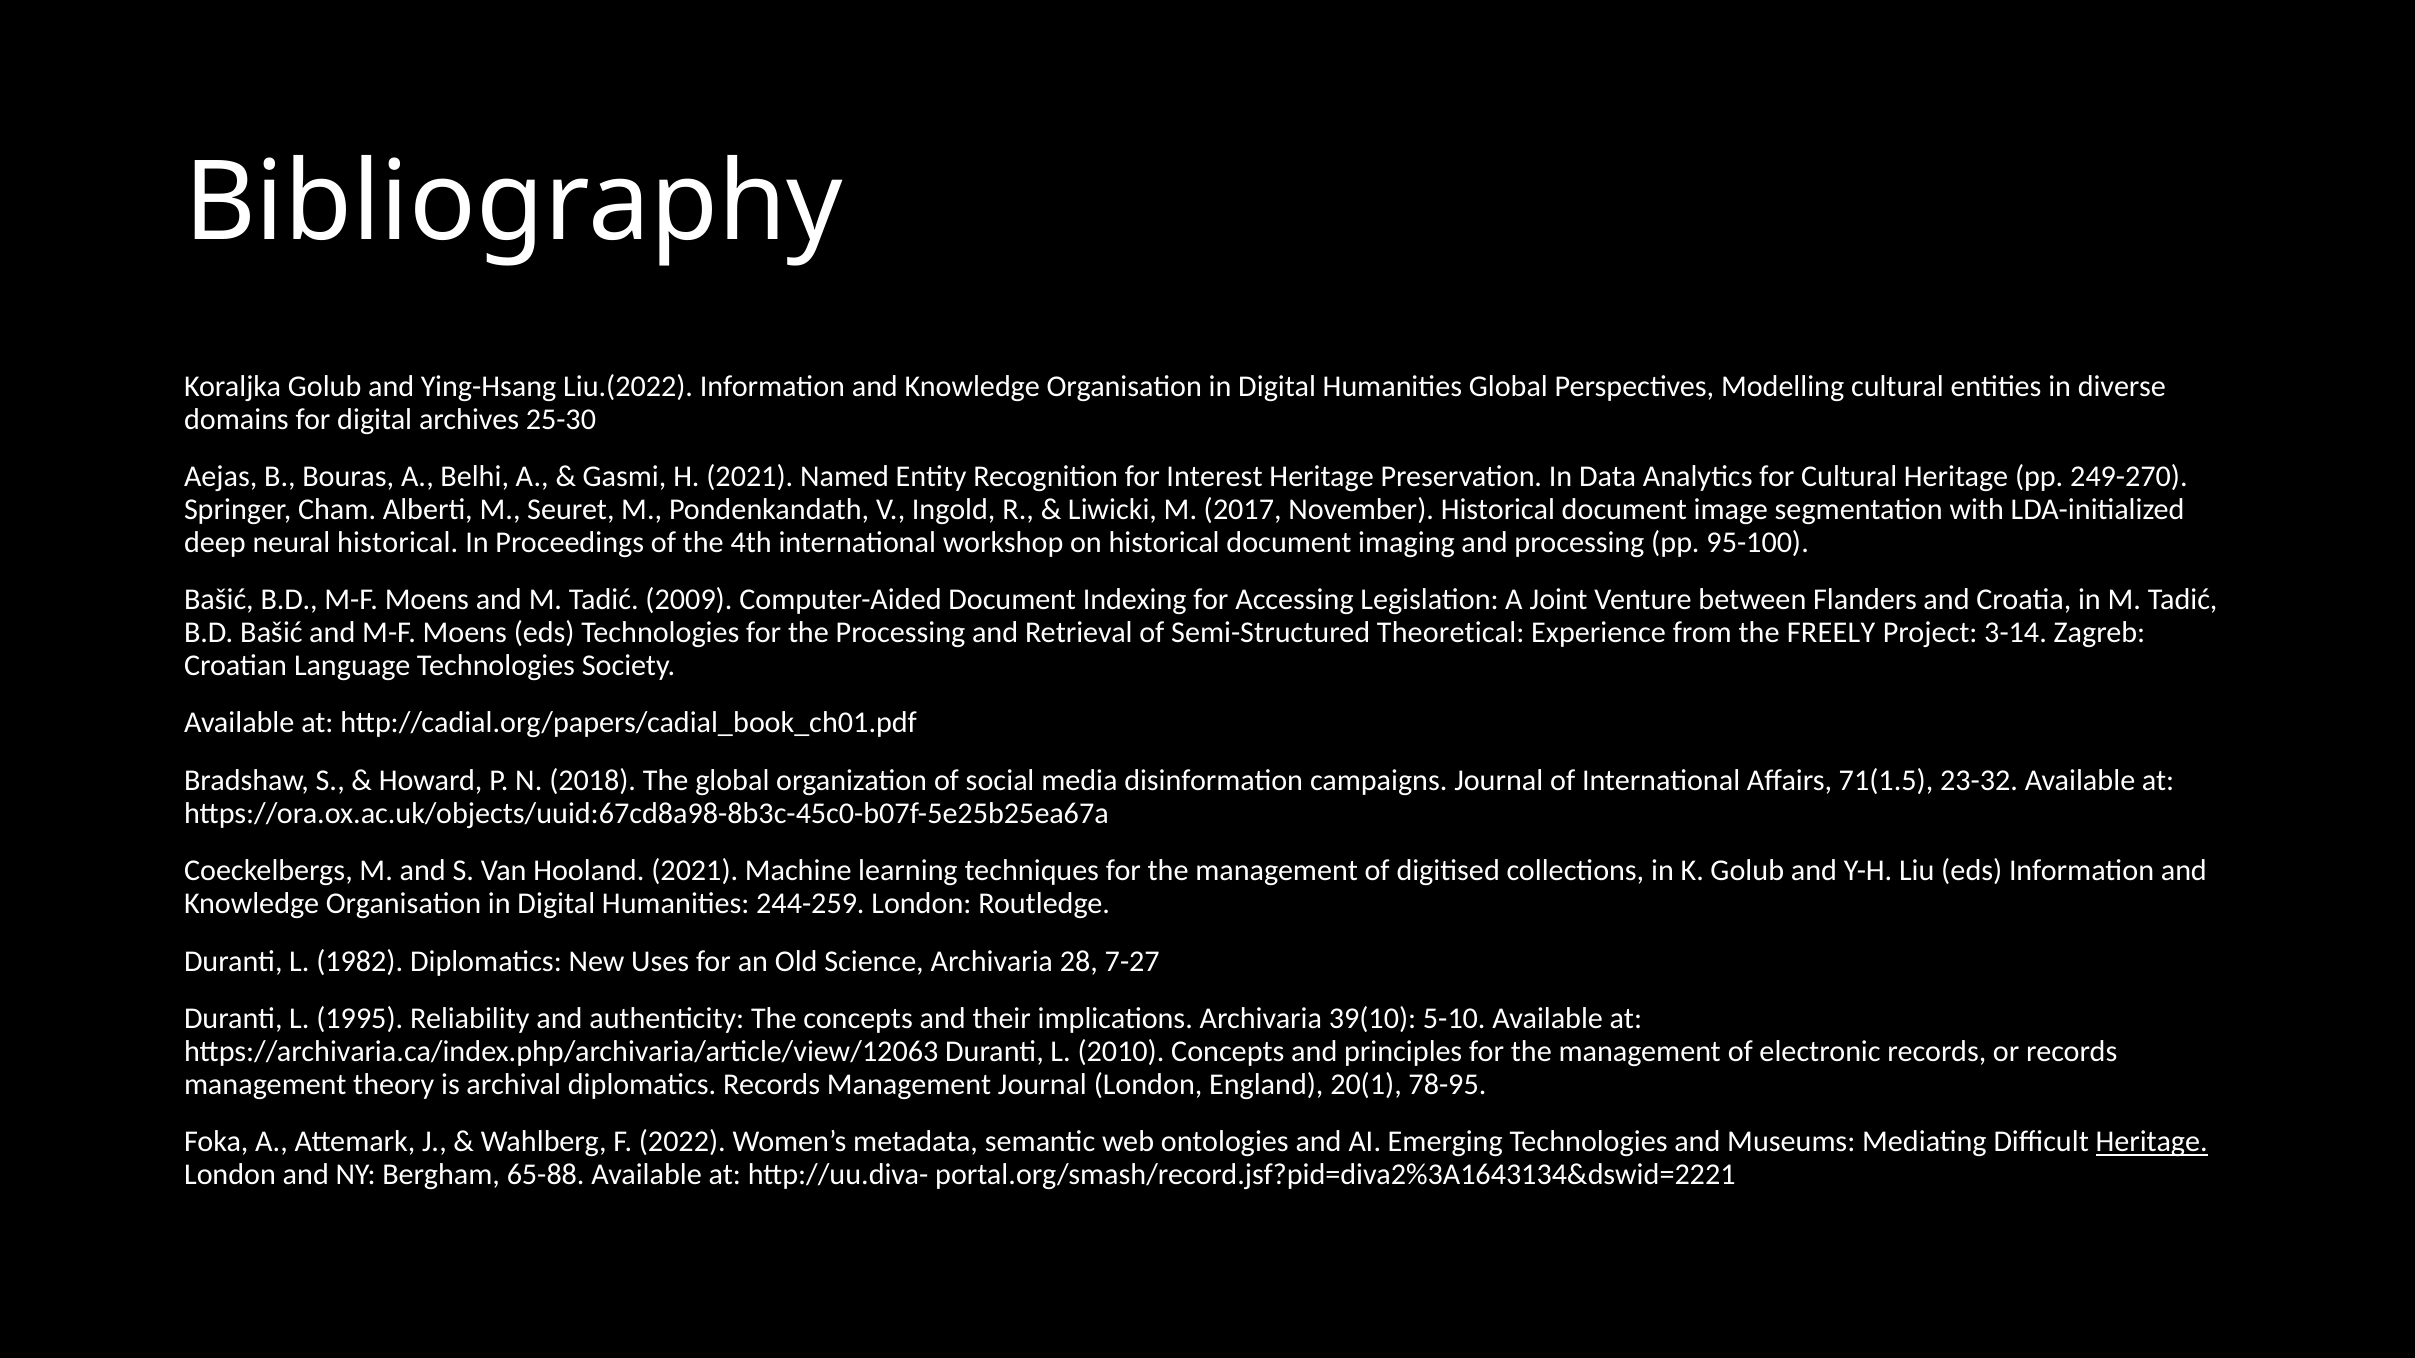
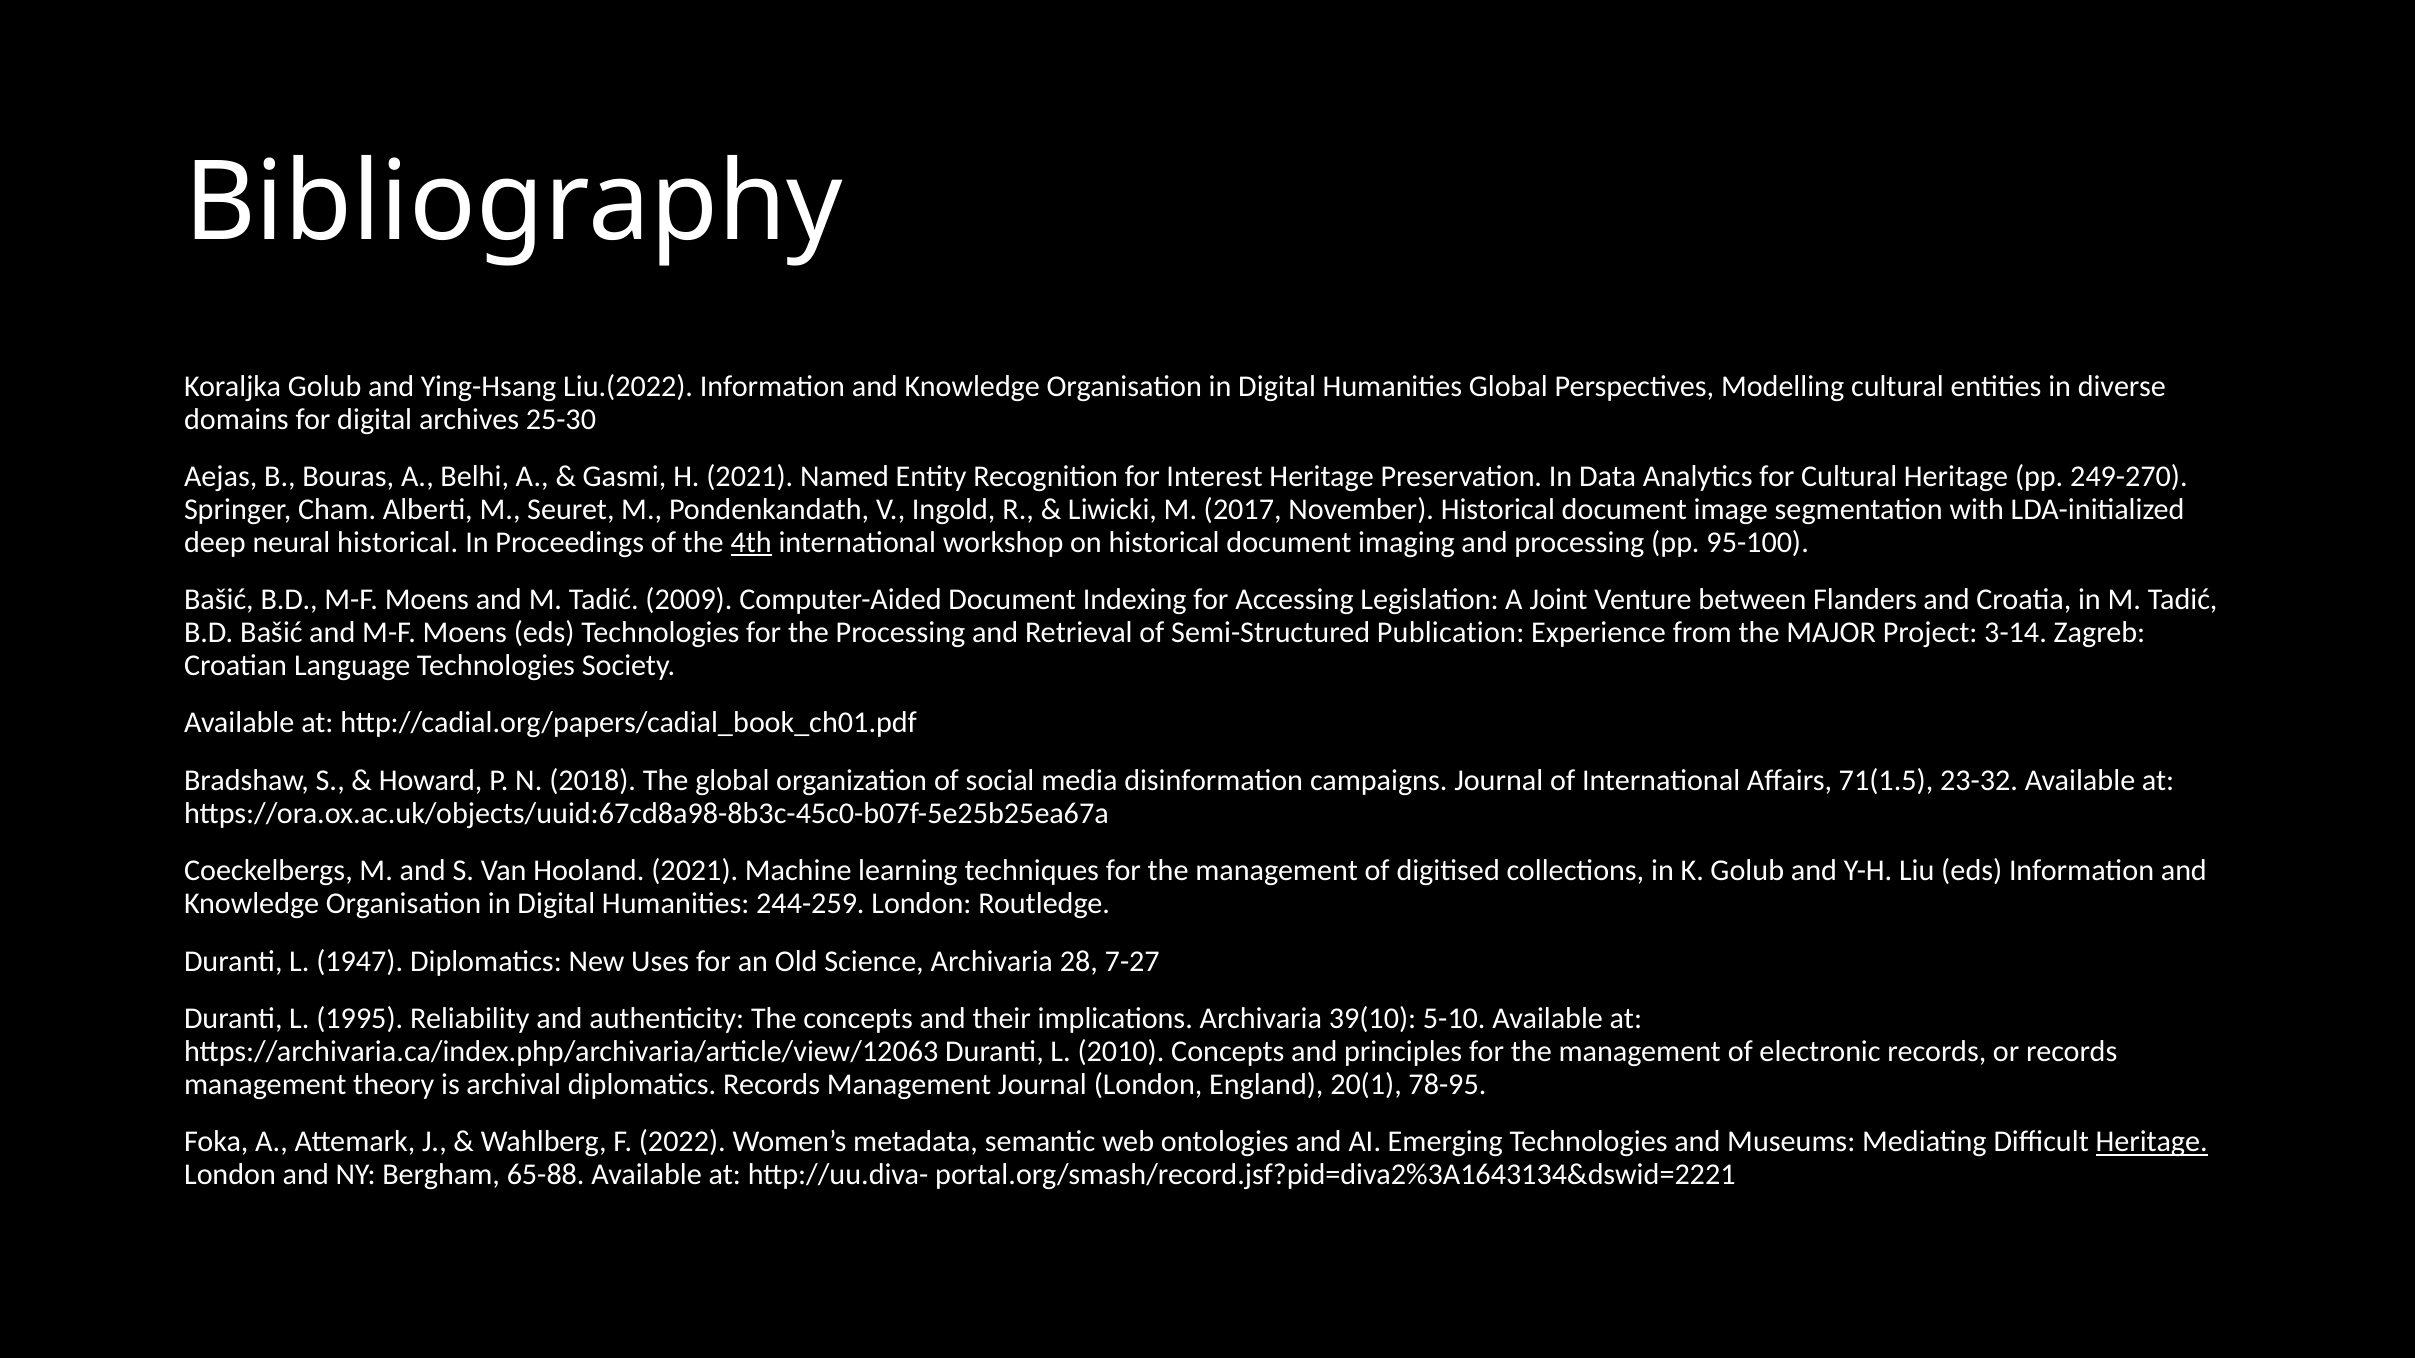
4th underline: none -> present
Theoretical: Theoretical -> Publication
FREELY: FREELY -> MAJOR
1982: 1982 -> 1947
